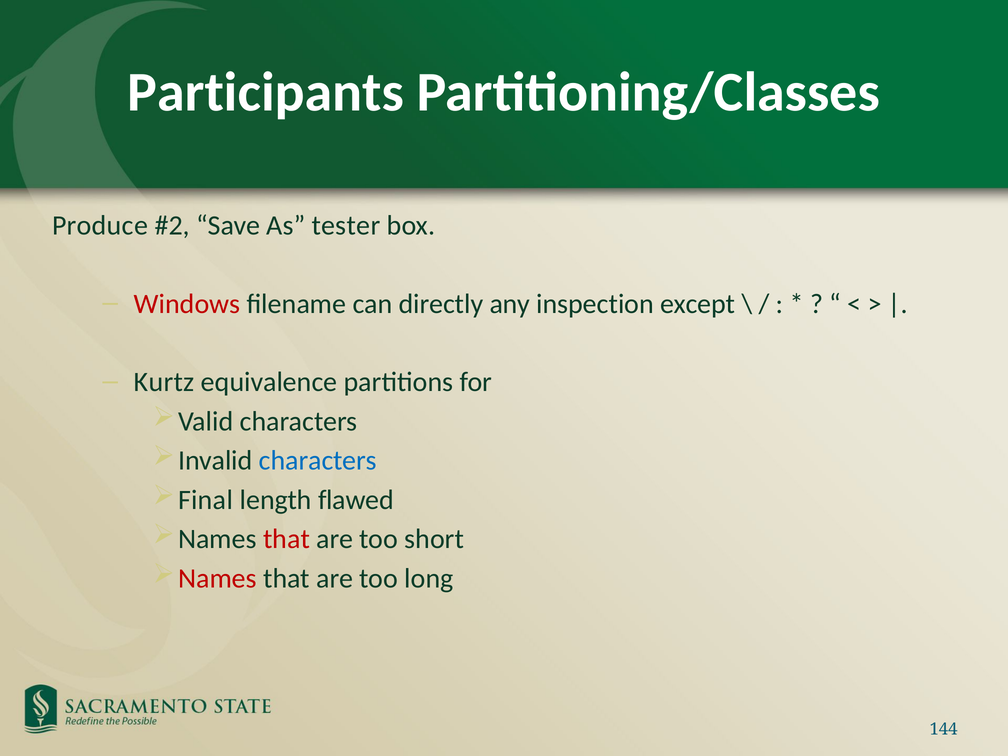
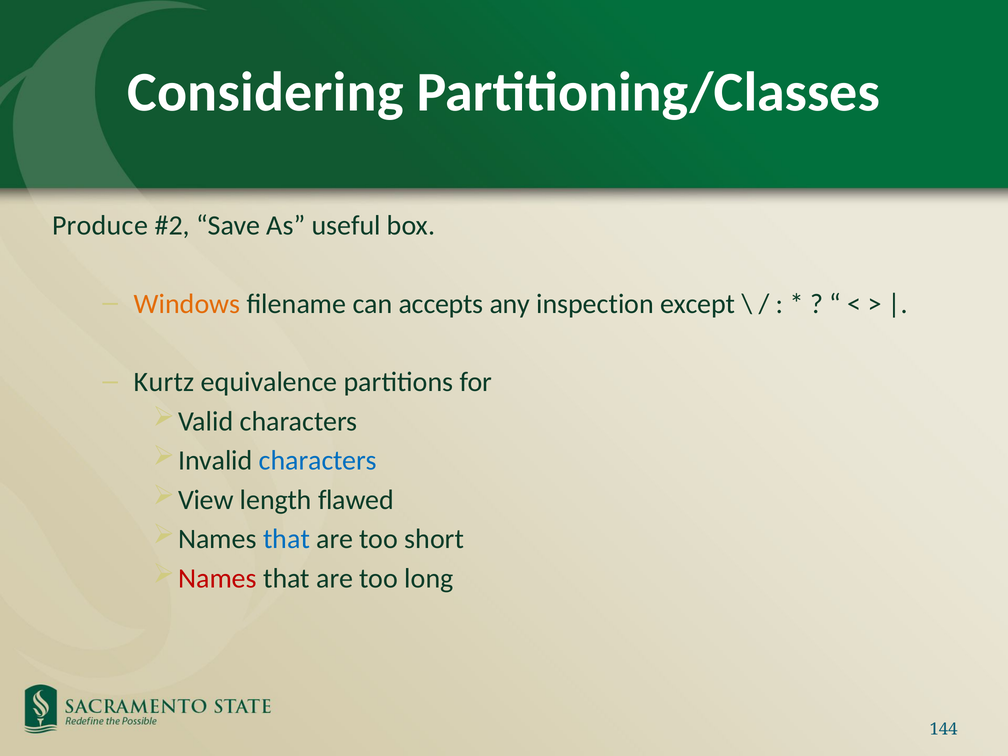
Participants: Participants -> Considering
tester: tester -> useful
Windows colour: red -> orange
directly: directly -> accepts
Final: Final -> View
that at (287, 539) colour: red -> blue
